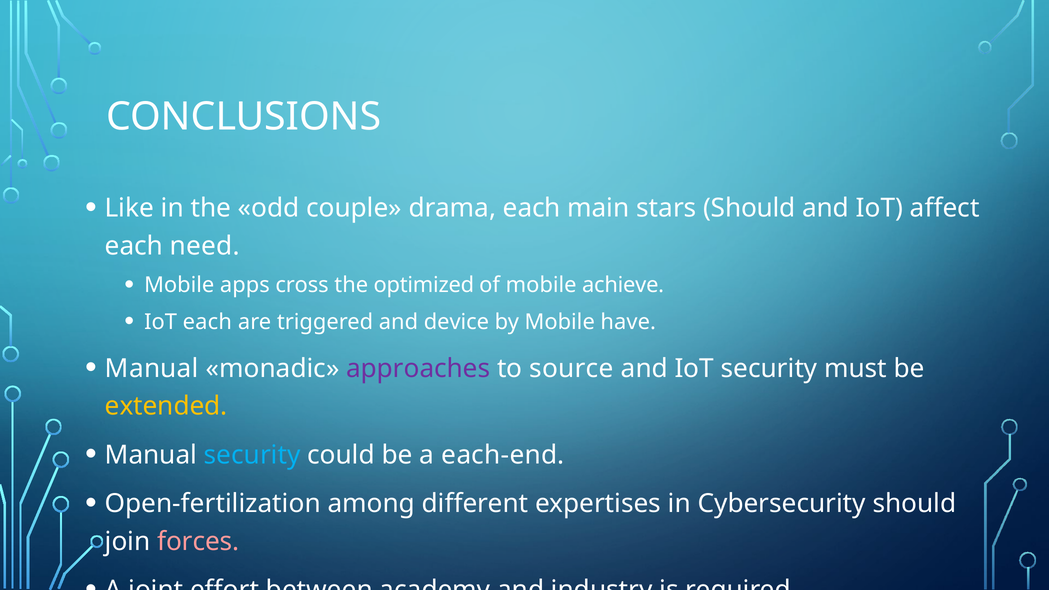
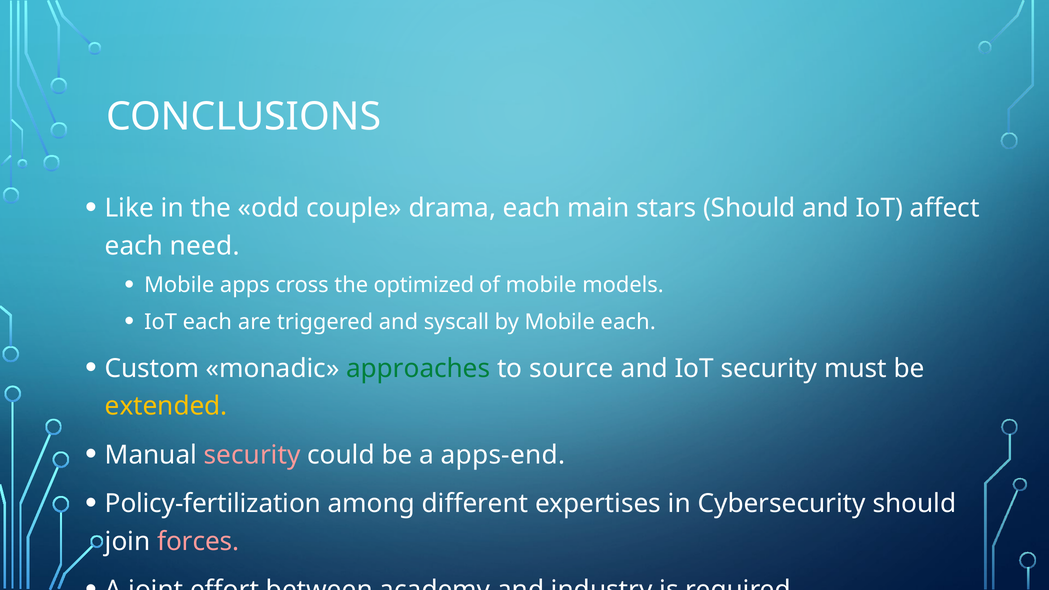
achieve: achieve -> models
device: device -> syscall
Mobile have: have -> each
Manual at (152, 369): Manual -> Custom
approaches colour: purple -> green
security at (252, 455) colour: light blue -> pink
each-end: each-end -> apps-end
Open-fertilization: Open-fertilization -> Policy-fertilization
